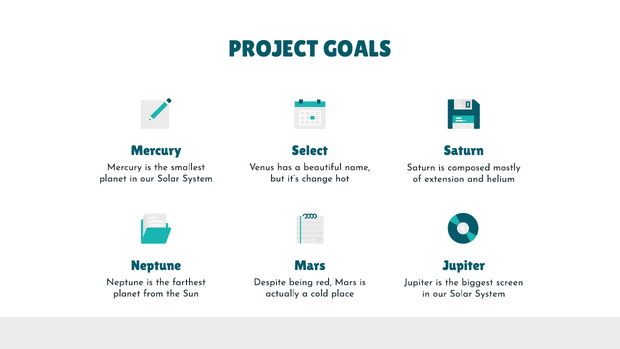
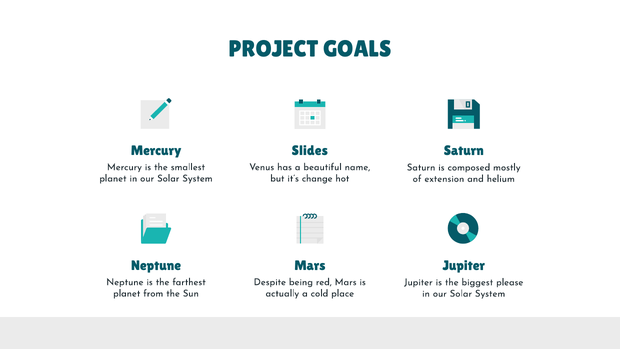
Select: Select -> Slides
screen: screen -> please
